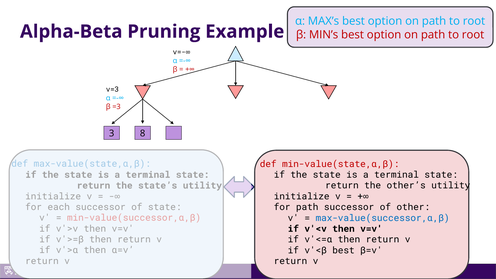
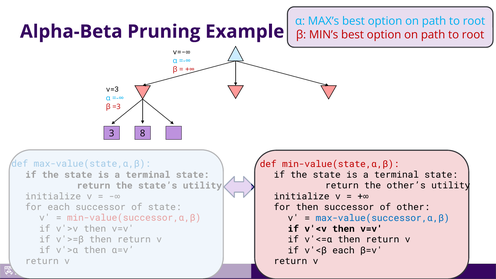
for path: path -> then
v'<β best: best -> each
